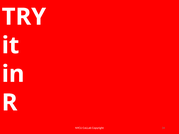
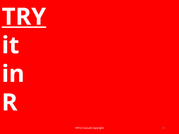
TRY underline: none -> present
